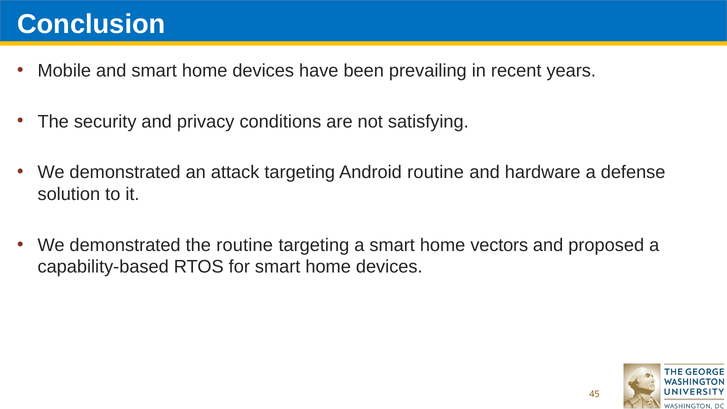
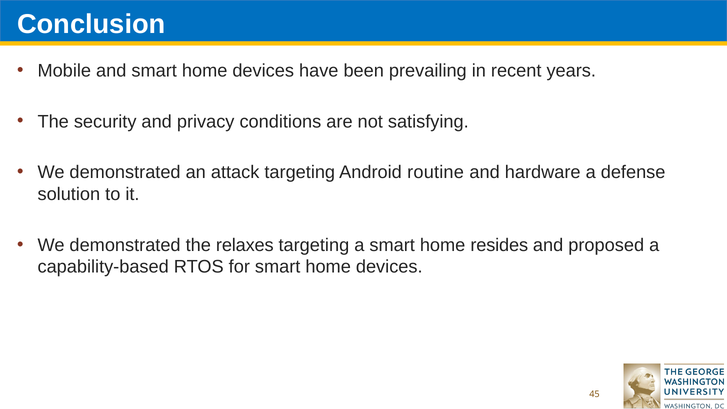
the routine: routine -> relaxes
vectors: vectors -> resides
